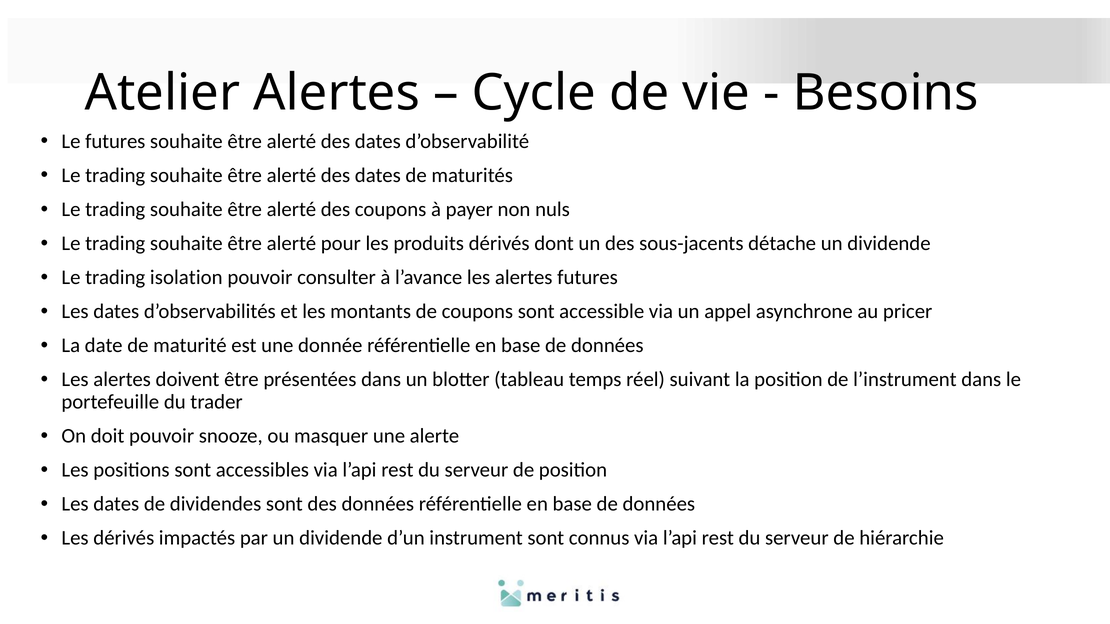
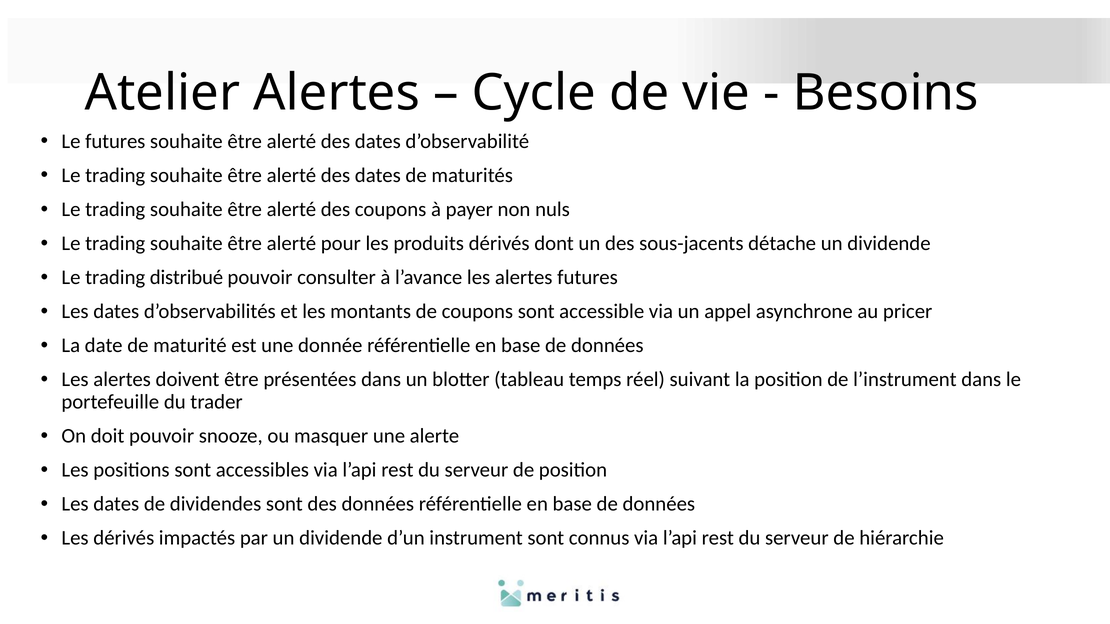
isolation: isolation -> distribué
